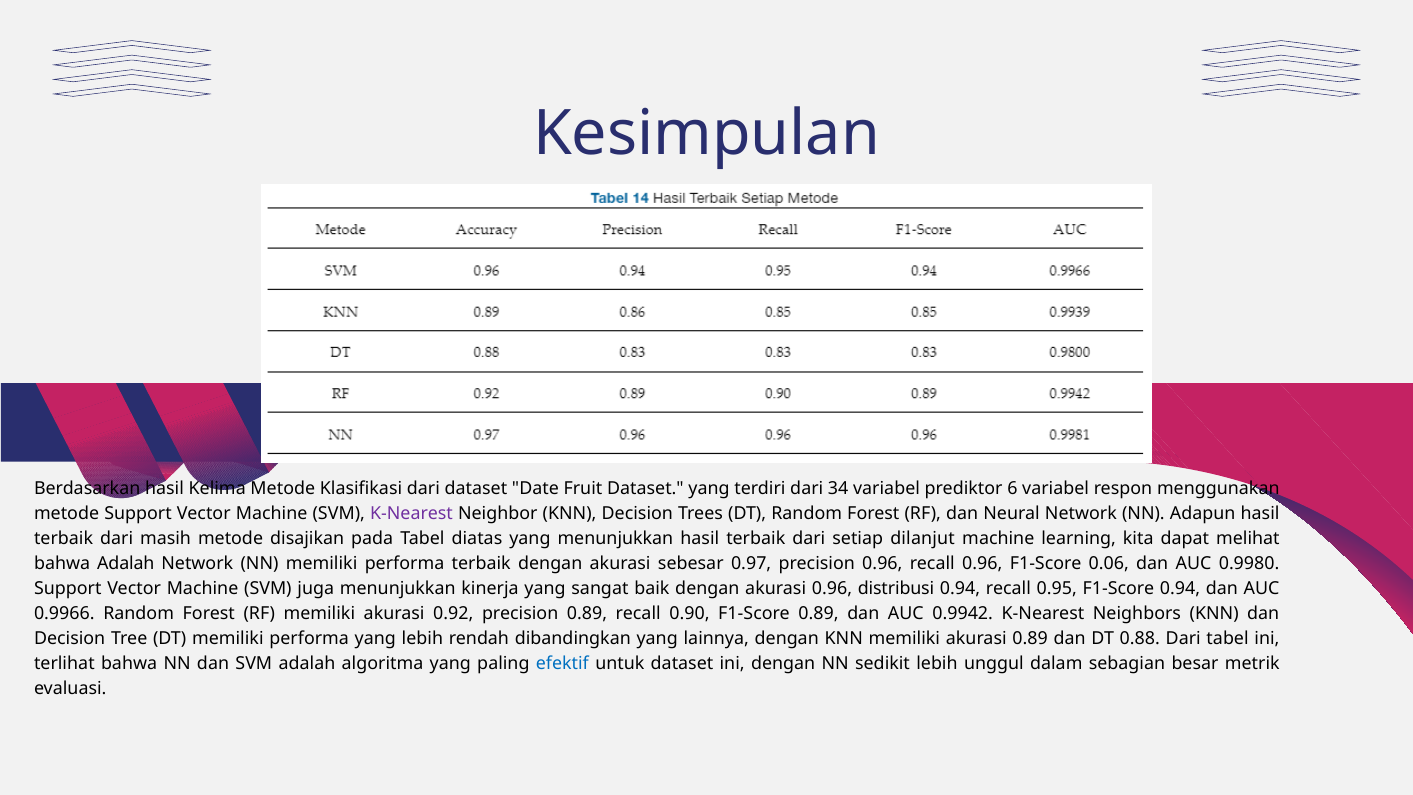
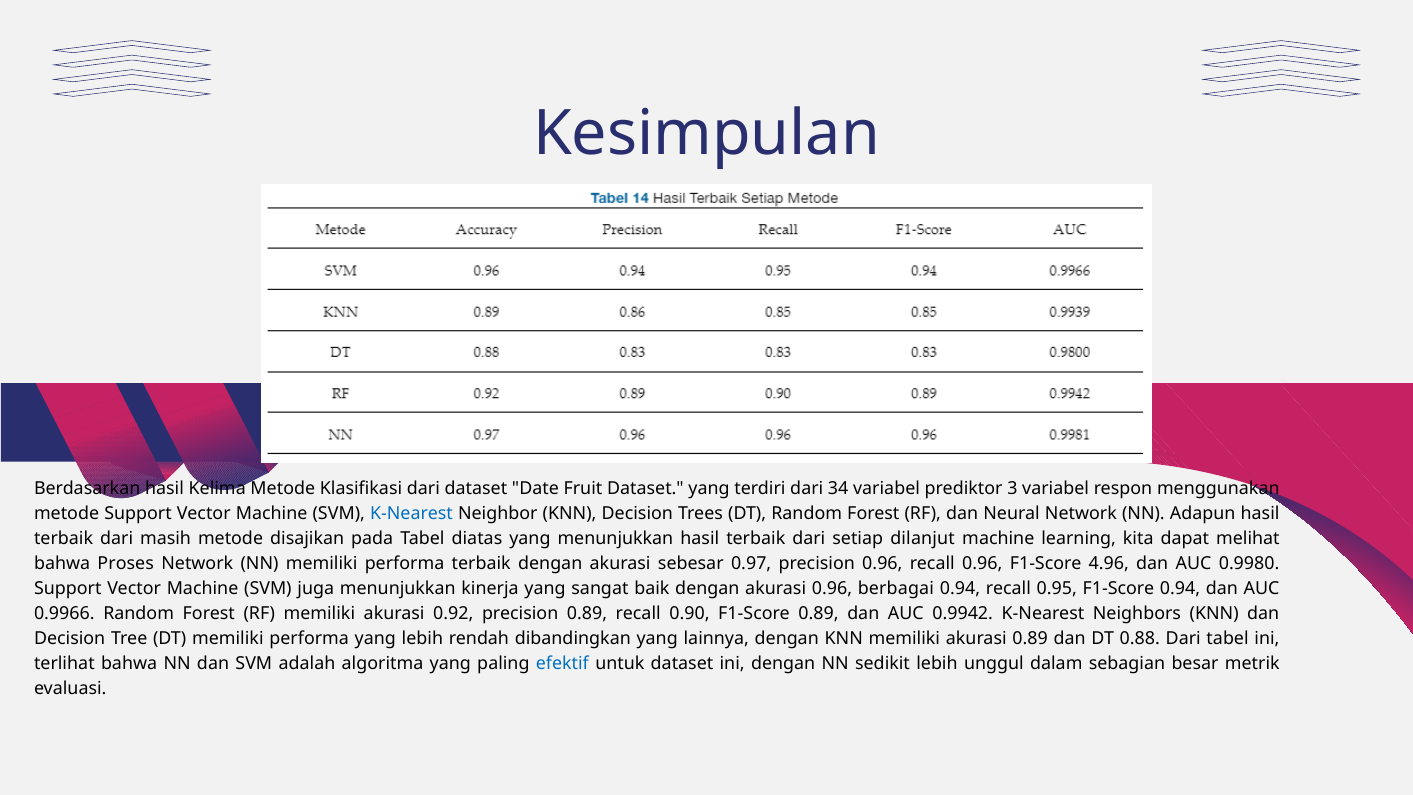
6: 6 -> 3
K-Nearest at (412, 514) colour: purple -> blue
bahwa Adalah: Adalah -> Proses
0.06: 0.06 -> 4.96
distribusi: distribusi -> berbagai
